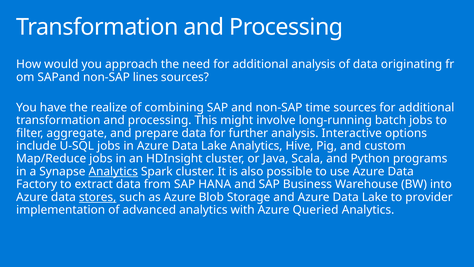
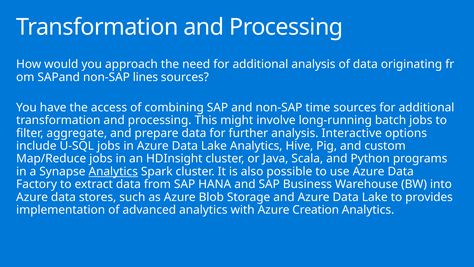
realize: realize -> access
stores underline: present -> none
provider: provider -> provides
Queried: Queried -> Creation
